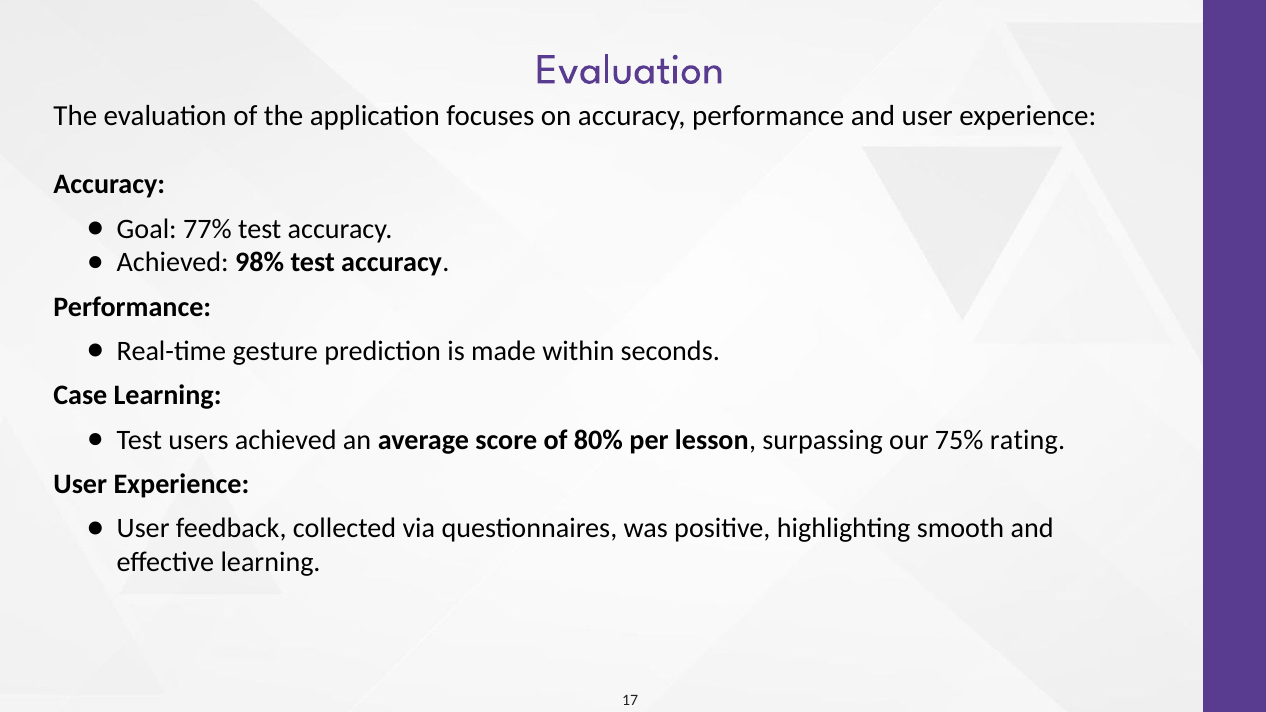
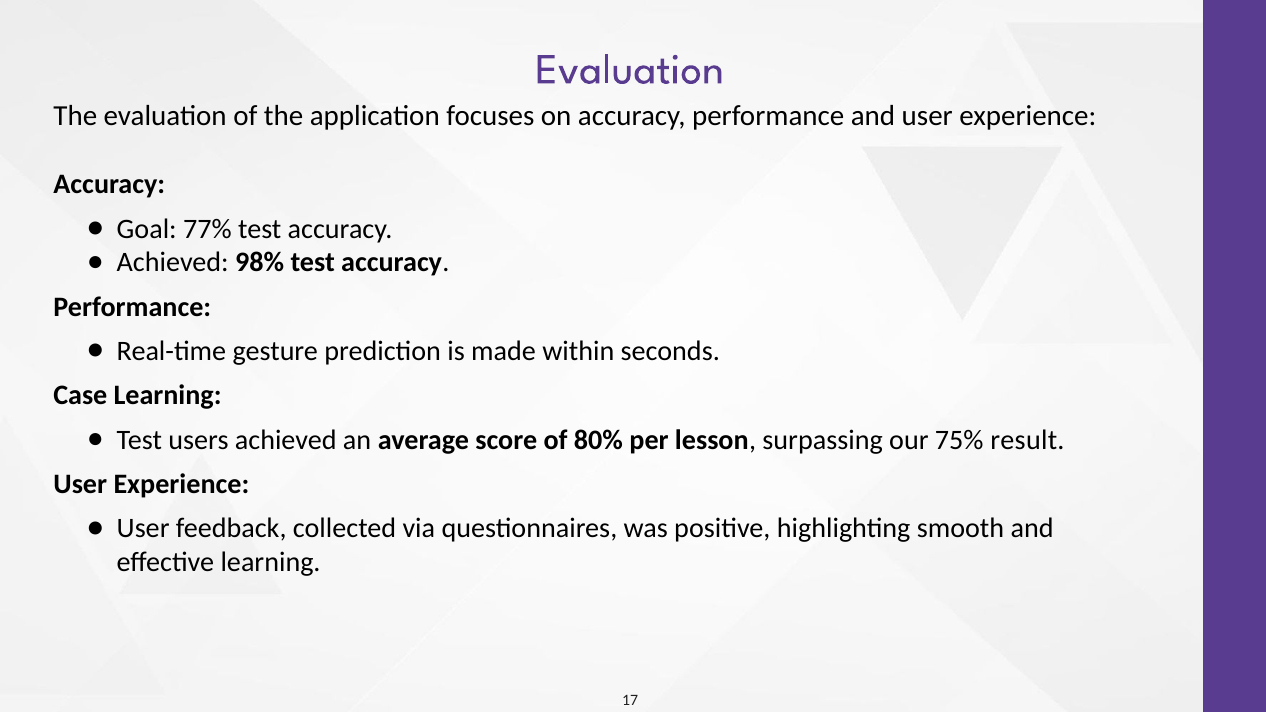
rating: rating -> result
